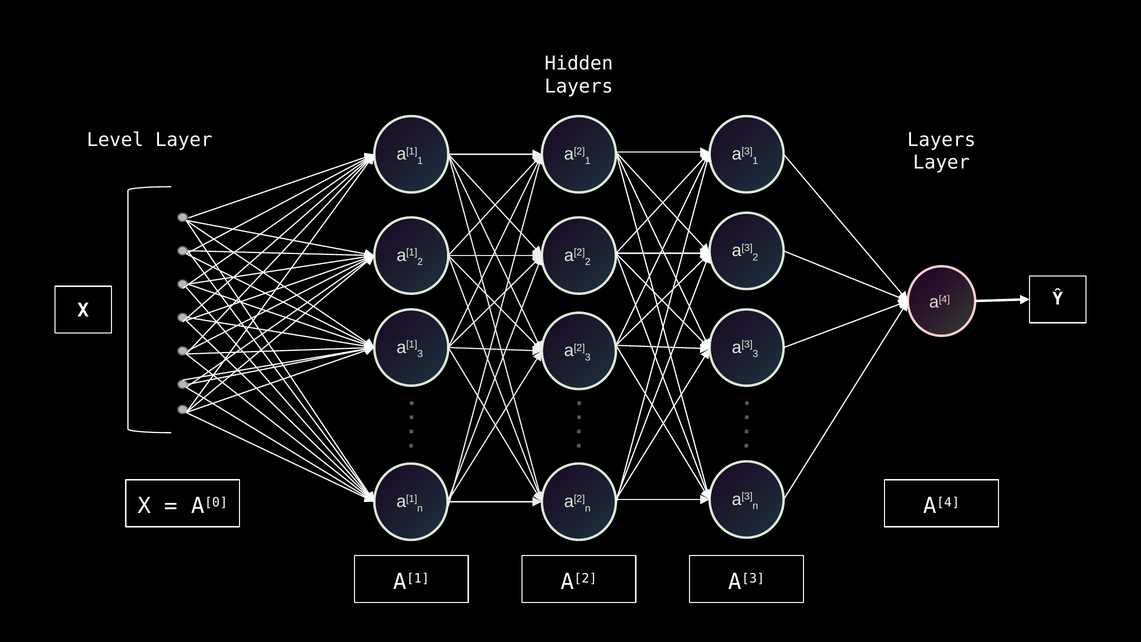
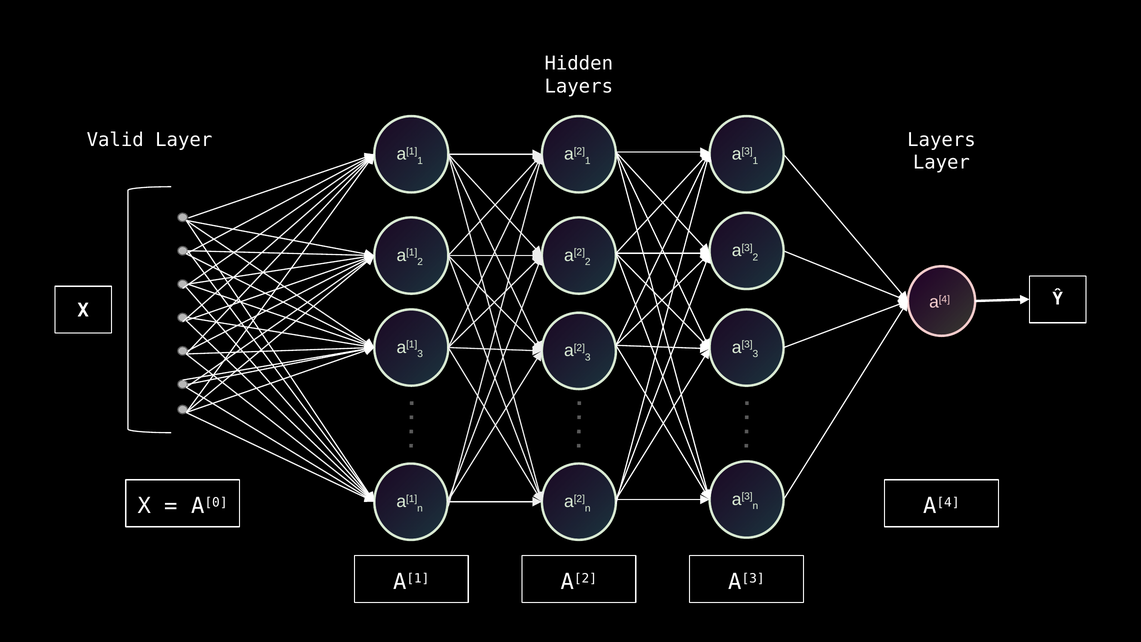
Level: Level -> Valid
